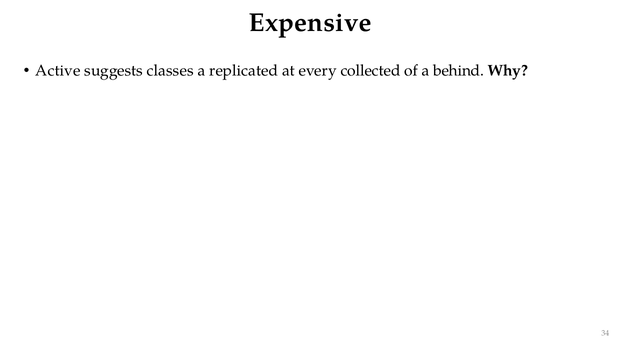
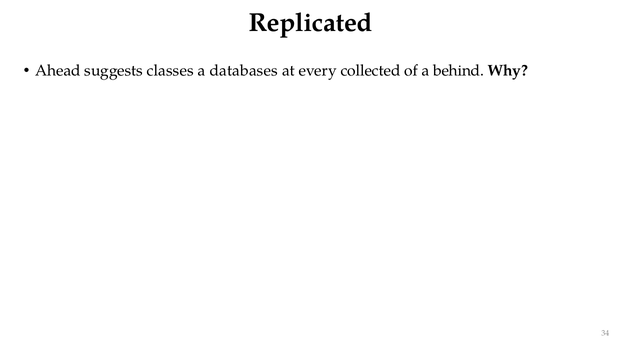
Expensive: Expensive -> Replicated
Active: Active -> Ahead
replicated: replicated -> databases
